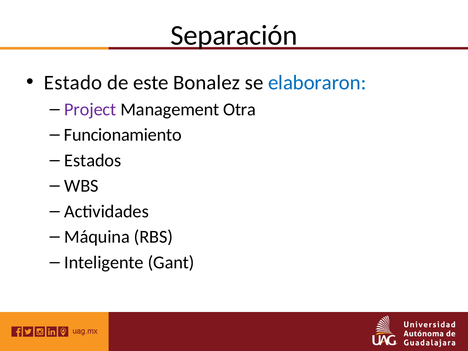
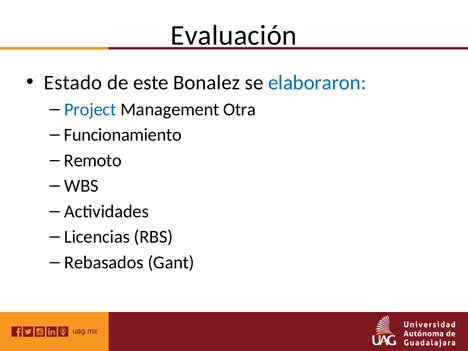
Separación: Separación -> Evaluación
Project colour: purple -> blue
Estados: Estados -> Remoto
Máquina: Máquina -> Licencias
Inteligente: Inteligente -> Rebasados
